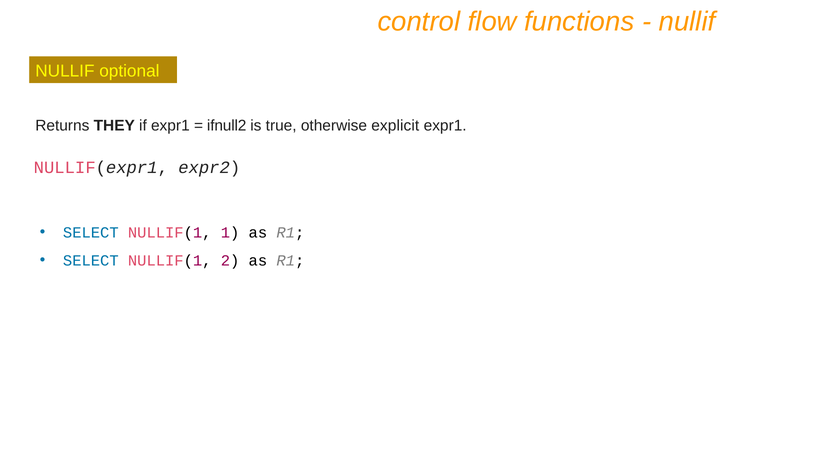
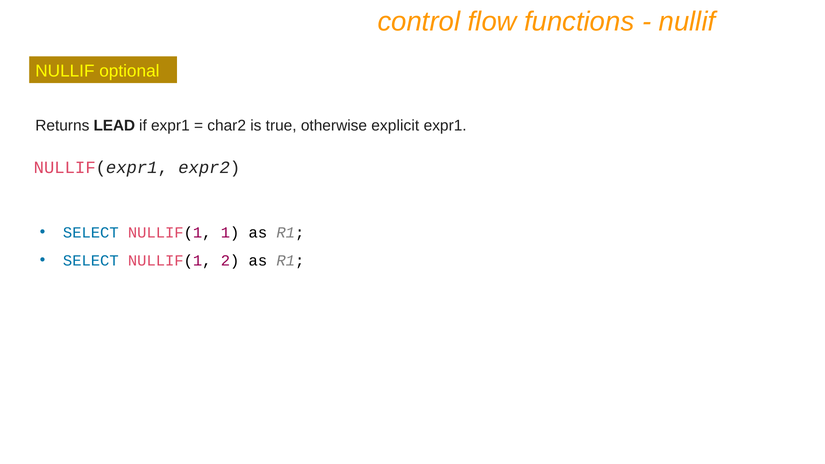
THEY: THEY -> LEAD
ifnull2: ifnull2 -> char2
